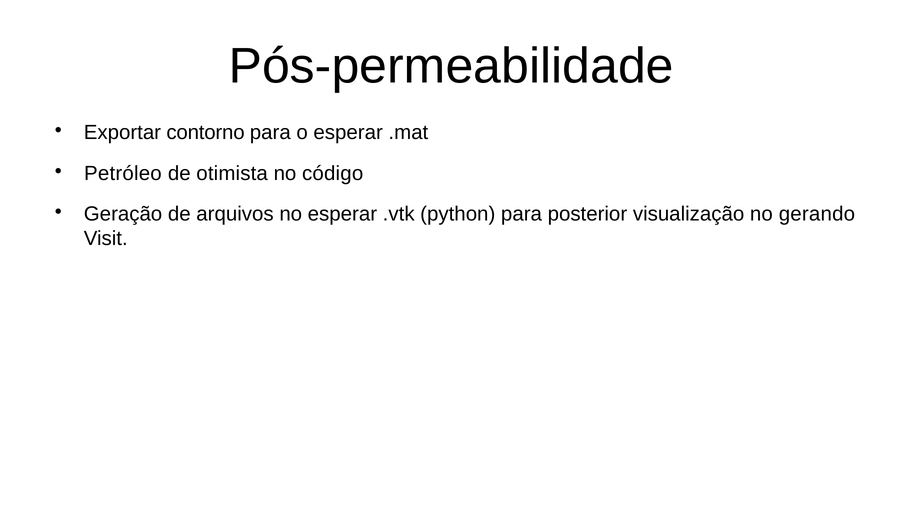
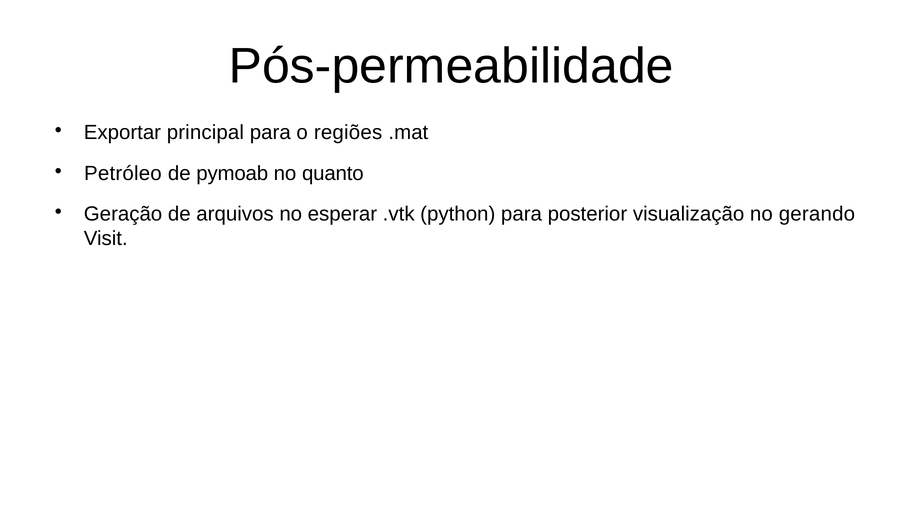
contorno: contorno -> principal
o esperar: esperar -> regiões
otimista: otimista -> pymoab
código: código -> quanto
